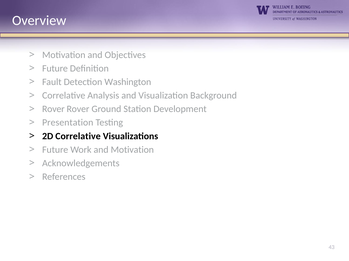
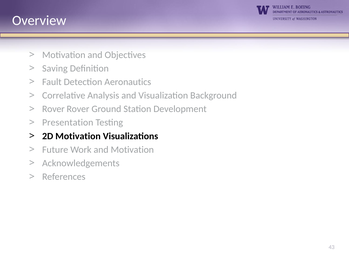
Future at (55, 69): Future -> Saving
Washington: Washington -> Aeronautics
2D Correlative: Correlative -> Motivation
